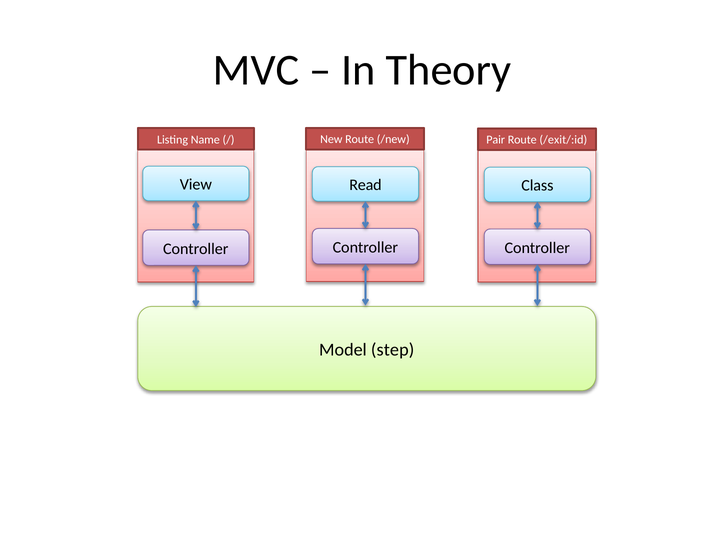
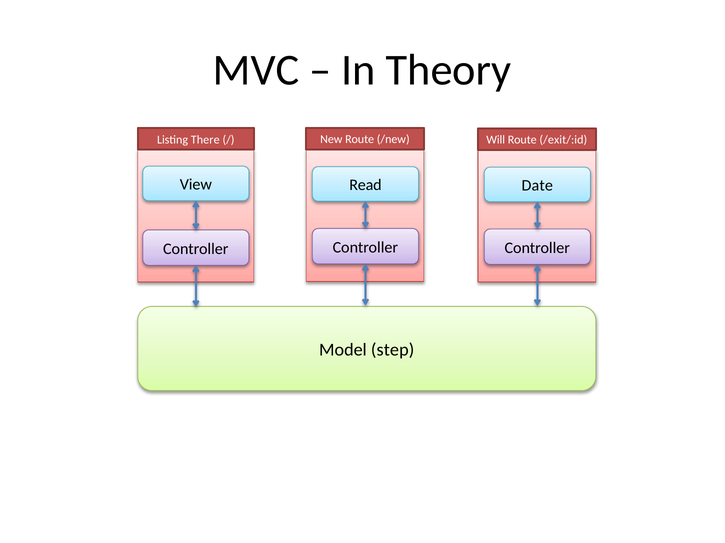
Name: Name -> There
Pair: Pair -> Will
Class: Class -> Date
